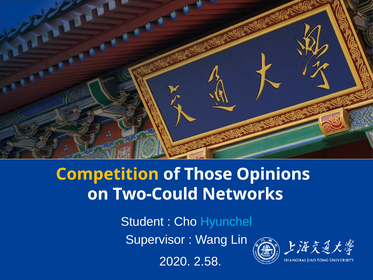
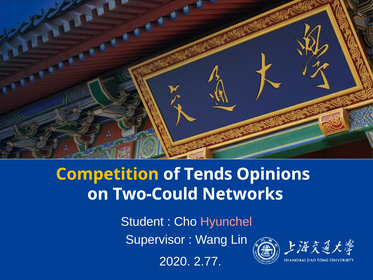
Those: Those -> Tends
Hyunchel colour: light blue -> pink
2.58: 2.58 -> 2.77
